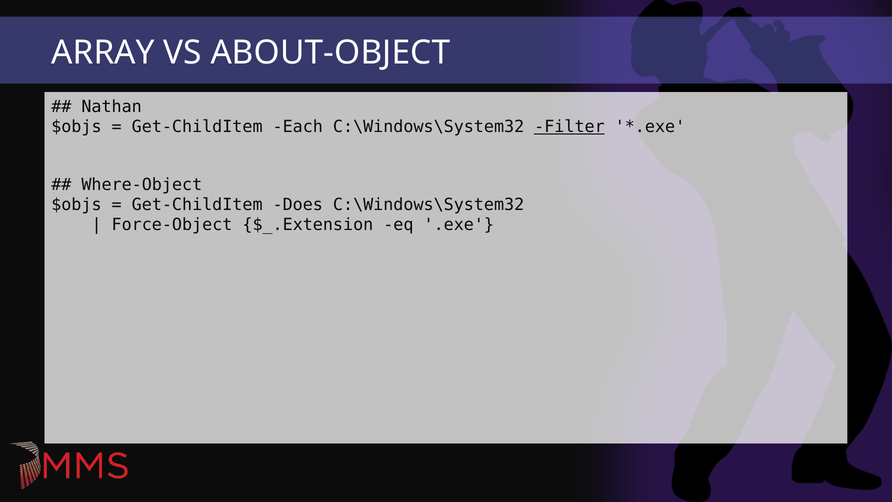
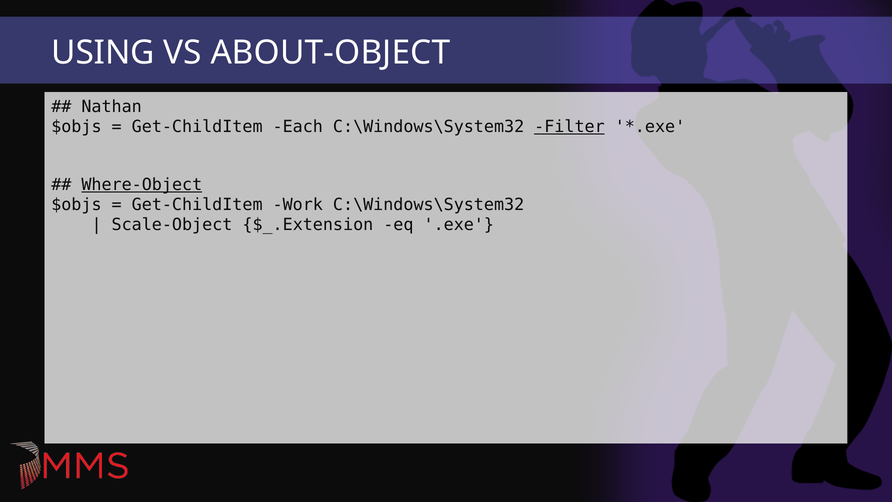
ARRAY: ARRAY -> USING
Where-Object underline: none -> present
Does: Does -> Work
Force-Object: Force-Object -> Scale-Object
